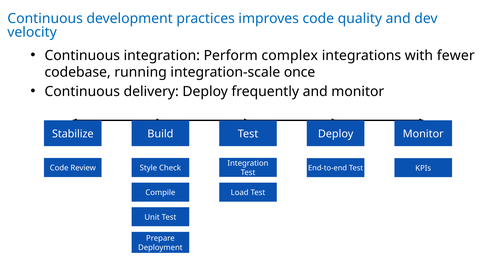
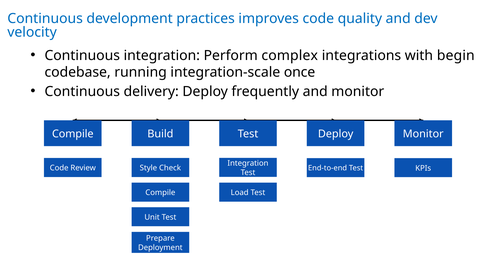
fewer: fewer -> begin
Stabilize at (73, 134): Stabilize -> Compile
